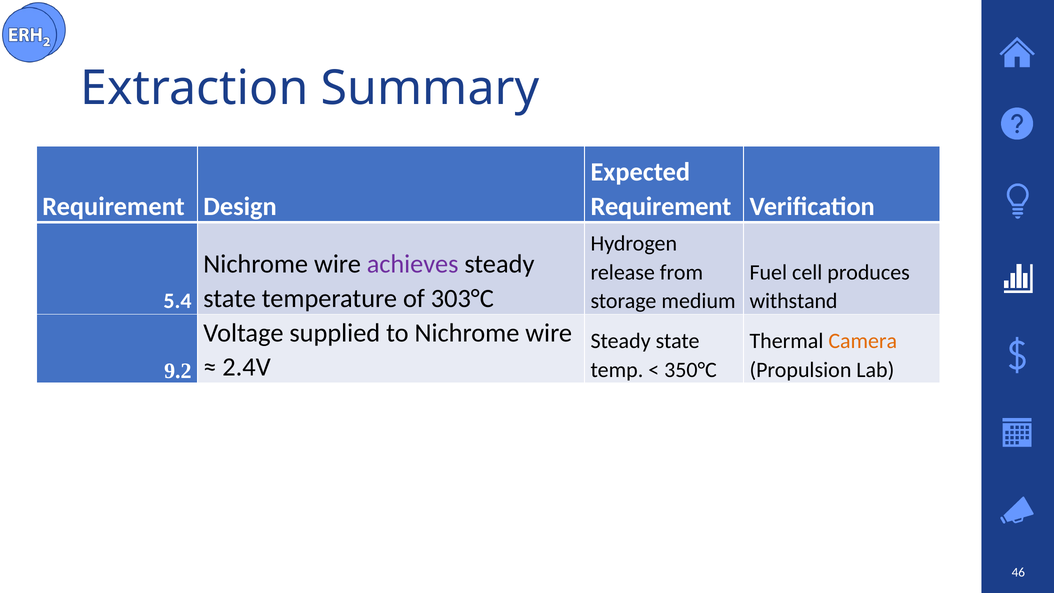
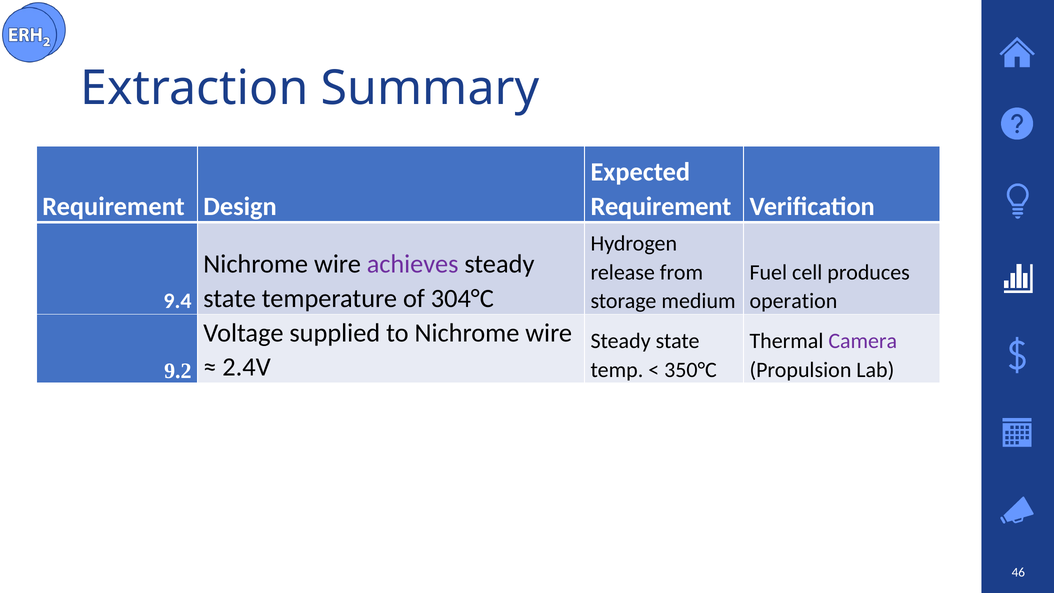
303°C: 303°C -> 304°C
5.4: 5.4 -> 9.4
withstand: withstand -> operation
Camera colour: orange -> purple
